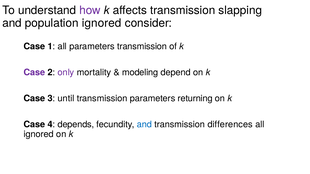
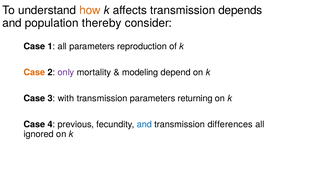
how colour: purple -> orange
slapping: slapping -> depends
population ignored: ignored -> thereby
parameters transmission: transmission -> reproduction
Case at (34, 73) colour: purple -> orange
until: until -> with
depends: depends -> previous
